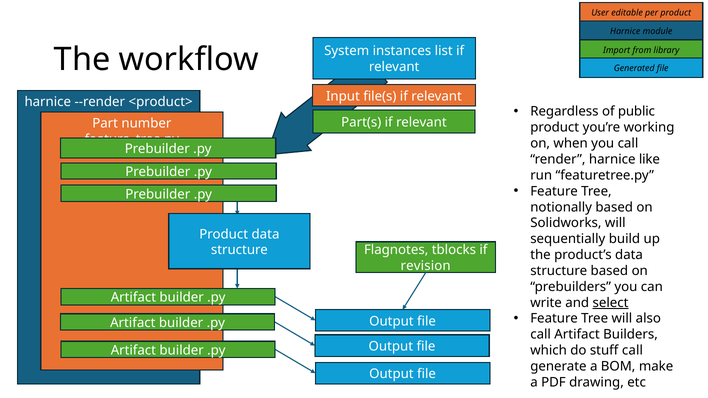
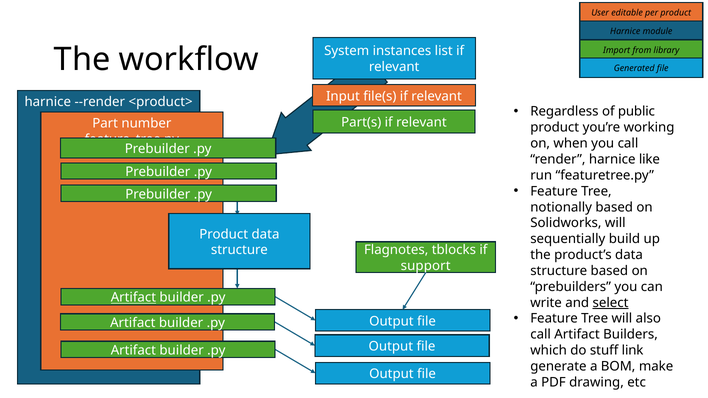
revision: revision -> support
Artifact at (133, 298) underline: none -> present
stuff call: call -> link
